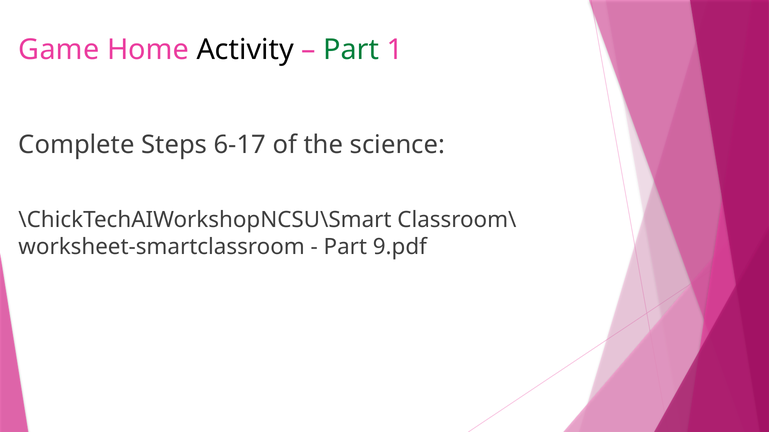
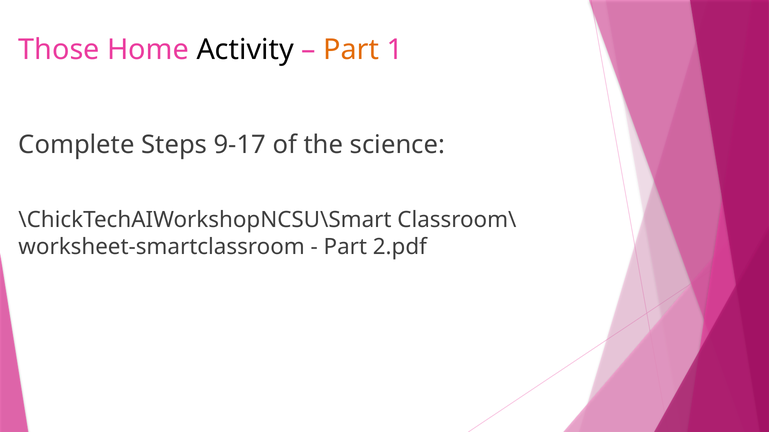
Game: Game -> Those
Part at (351, 50) colour: green -> orange
6-17: 6-17 -> 9-17
9.pdf: 9.pdf -> 2.pdf
